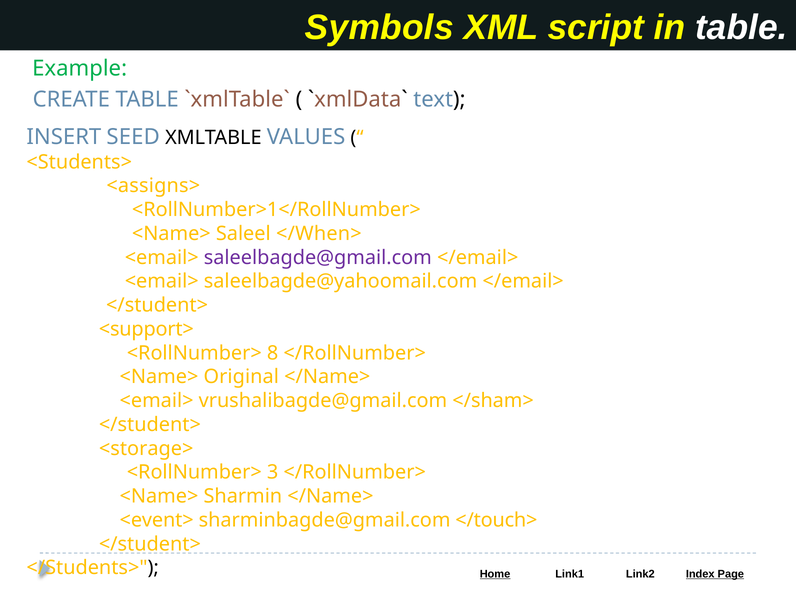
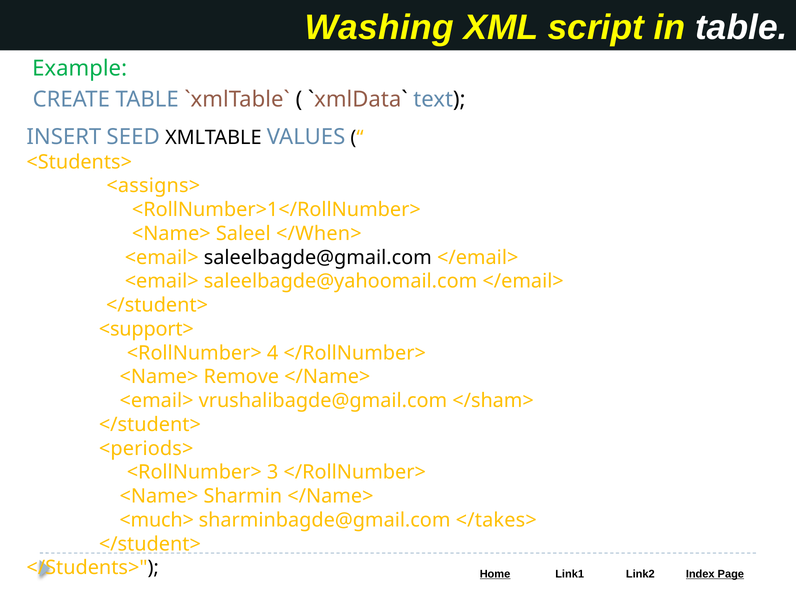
Symbols: Symbols -> Washing
saleelbagde@gmail.com colour: purple -> black
8: 8 -> 4
Original: Original -> Remove
<storage>: <storage> -> <periods>
<event>: <event> -> <much>
</touch>: </touch> -> </takes>
